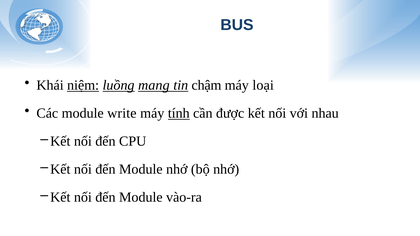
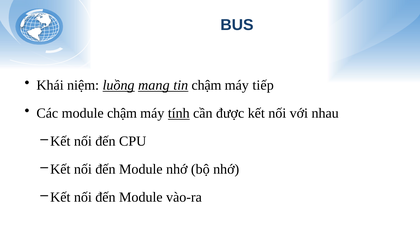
niệm underline: present -> none
loại: loại -> tiếp
module write: write -> chậm
